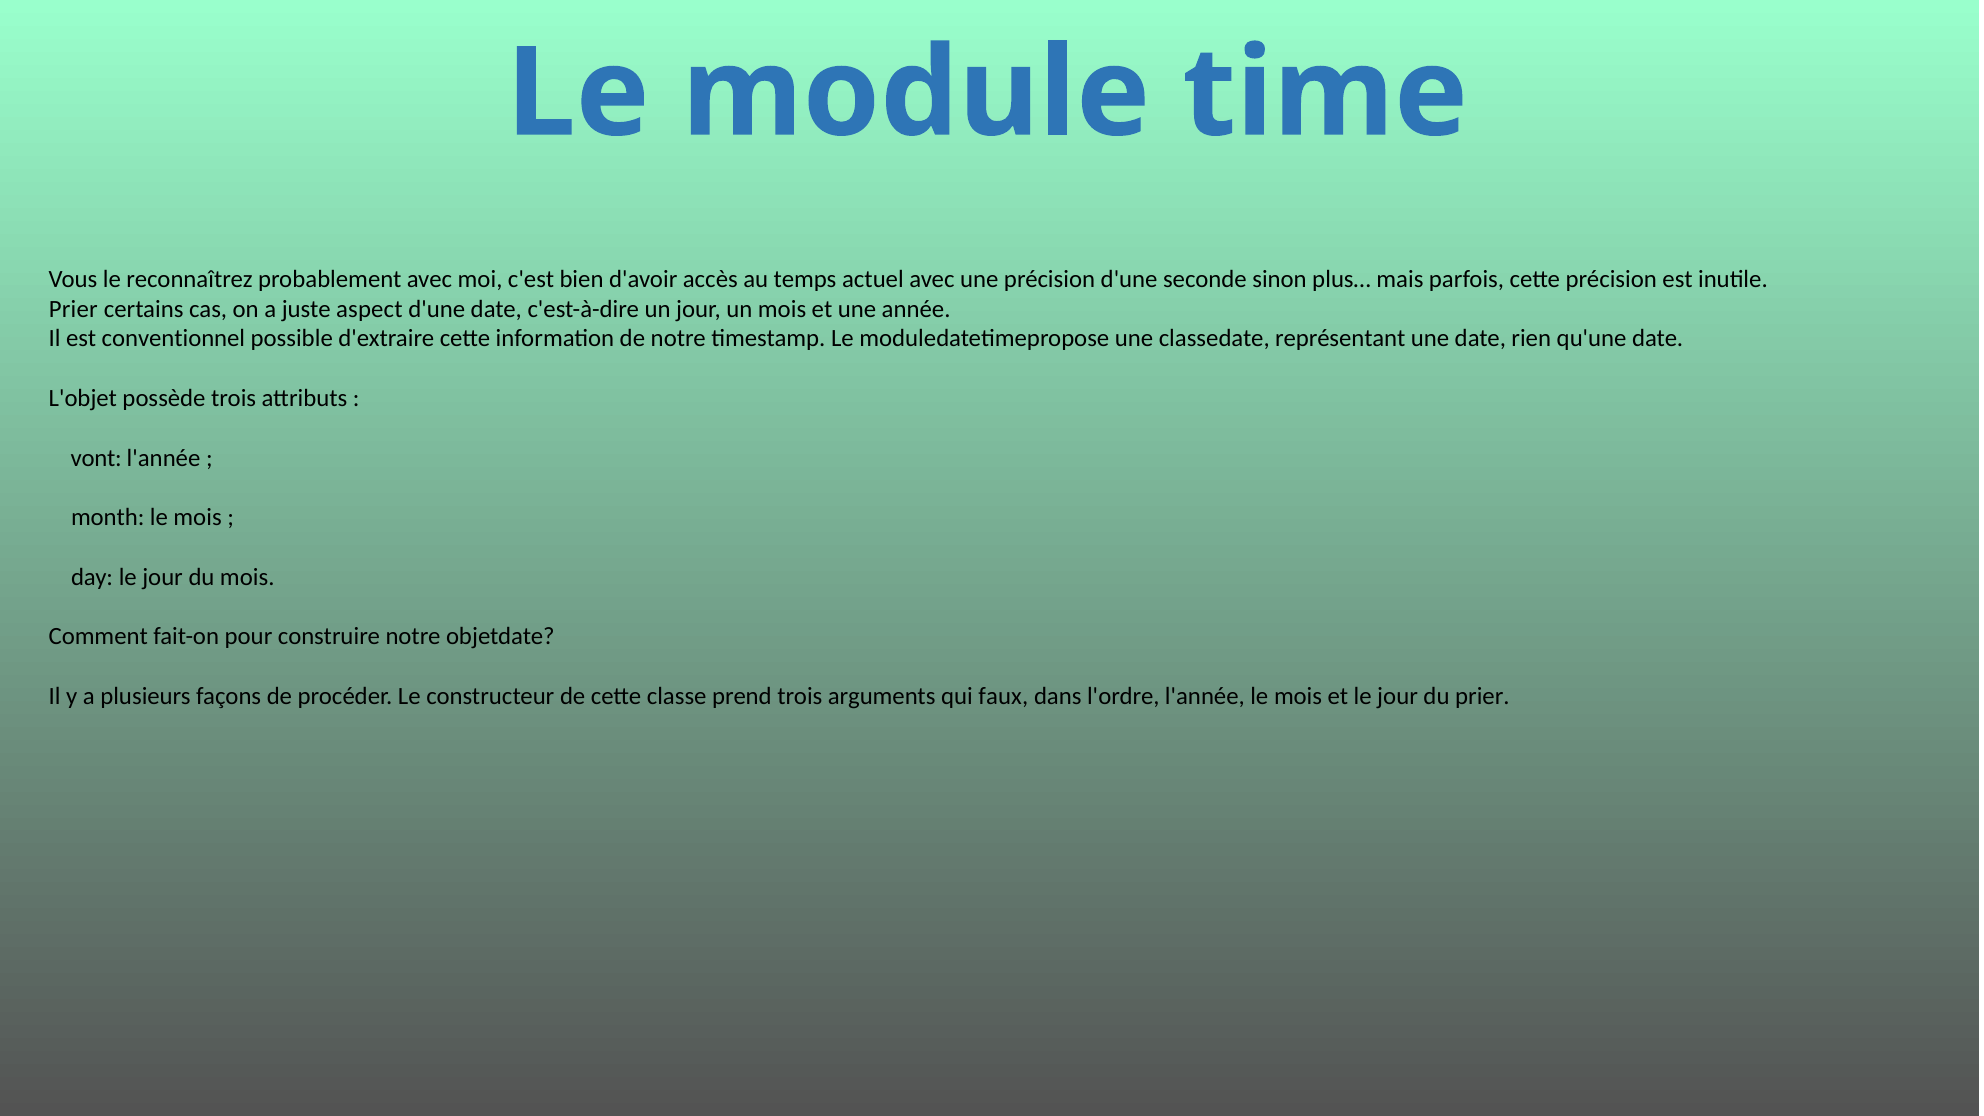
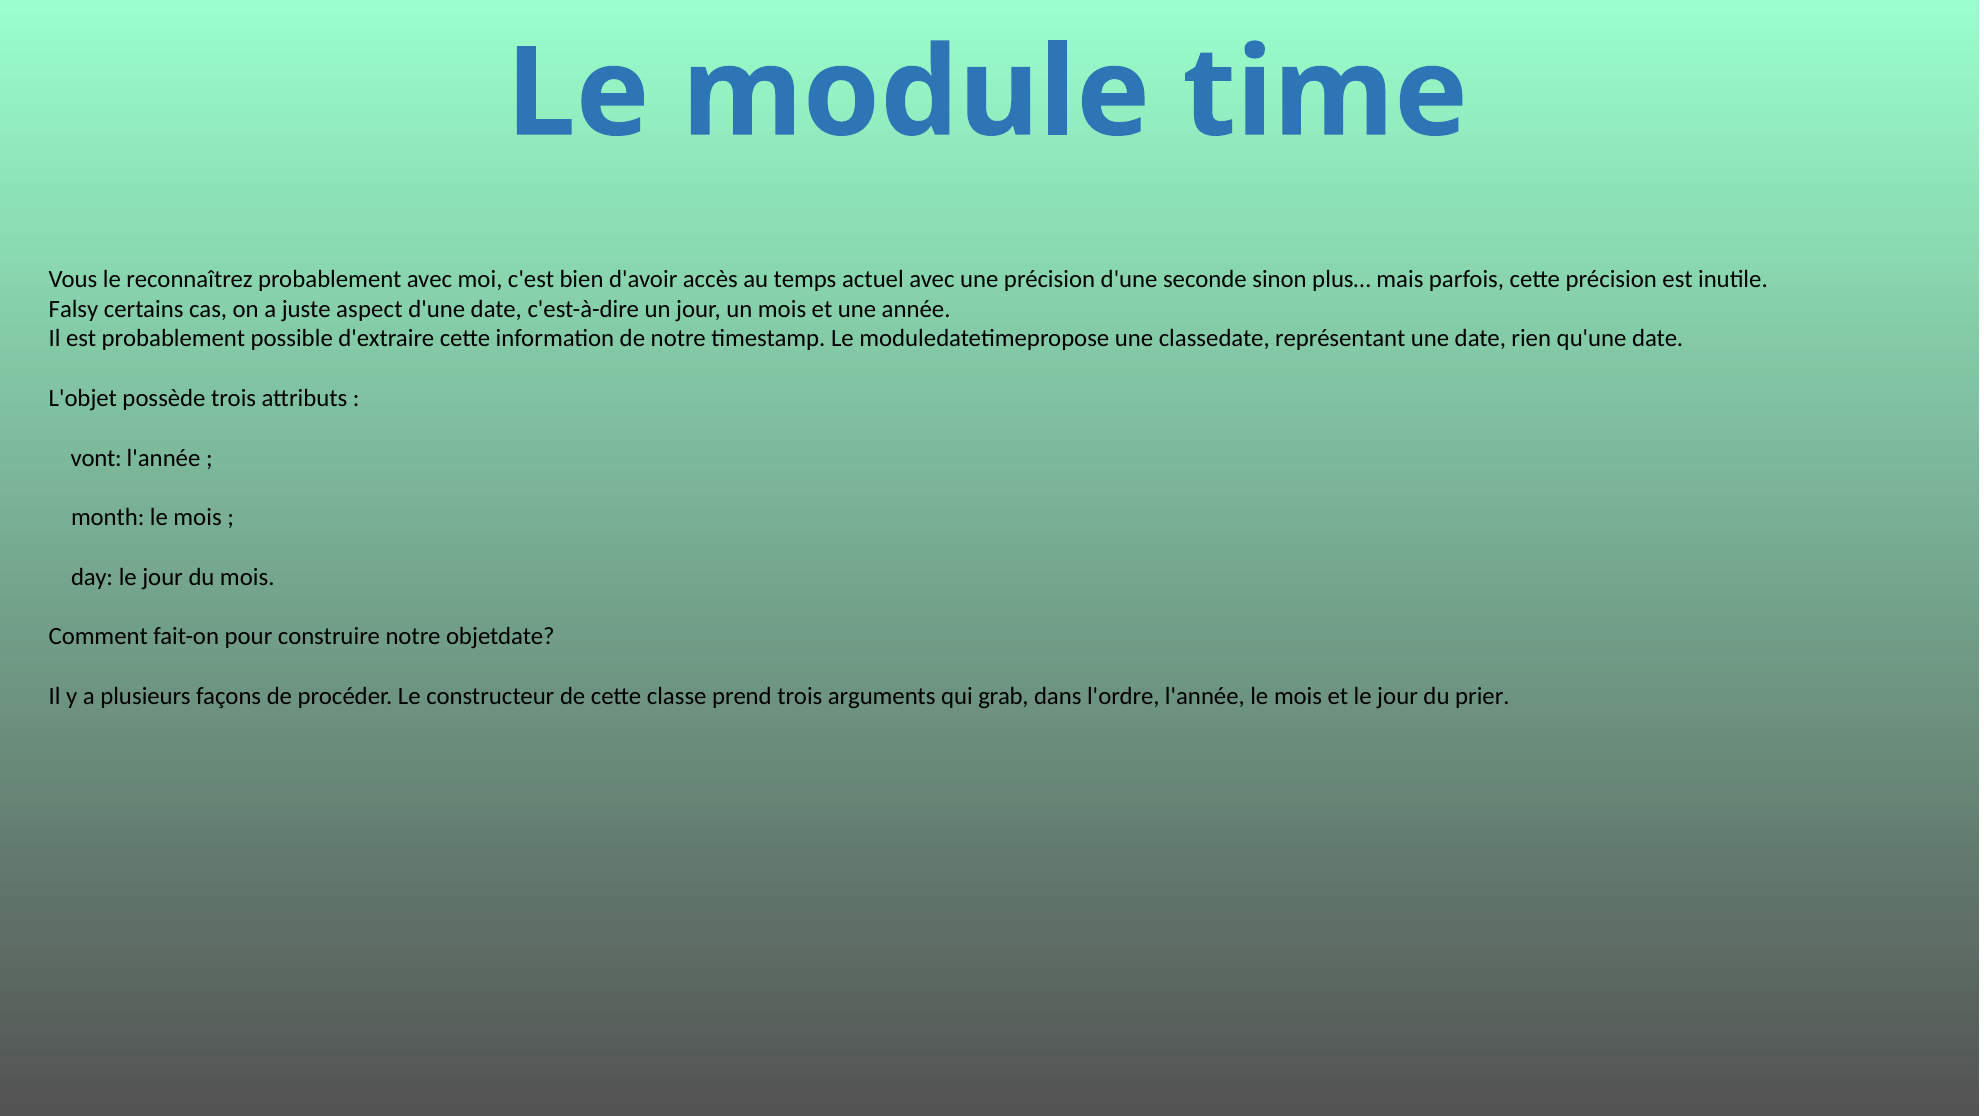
Prier at (73, 309): Prier -> Falsy
est conventionnel: conventionnel -> probablement
faux: faux -> grab
